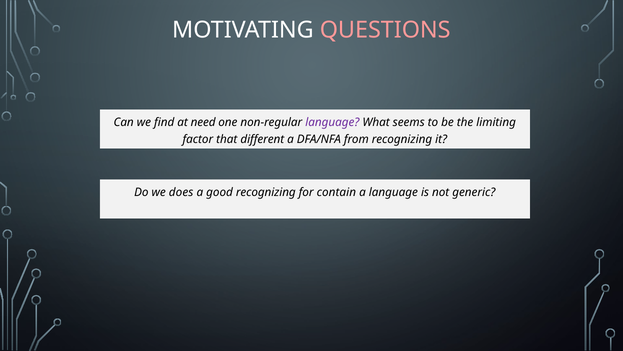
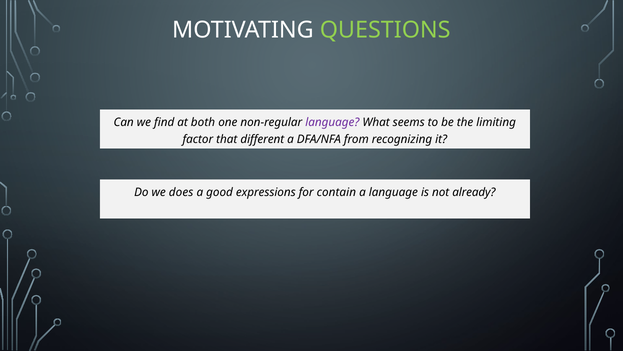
QUESTIONS colour: pink -> light green
need: need -> both
good recognizing: recognizing -> expressions
generic: generic -> already
